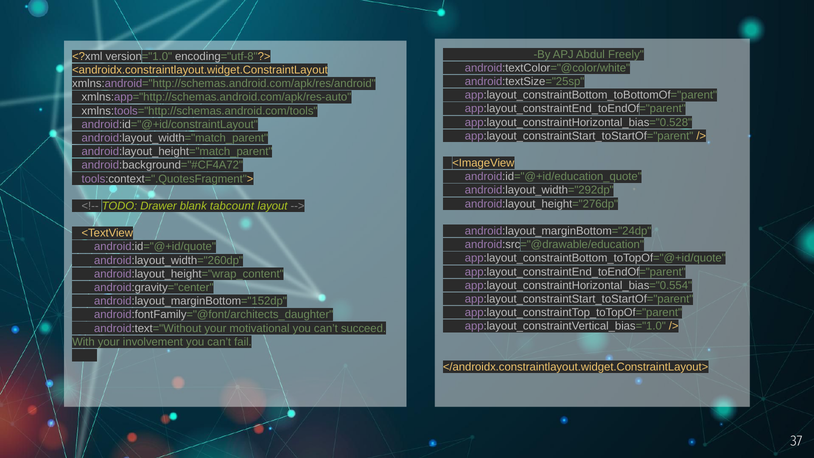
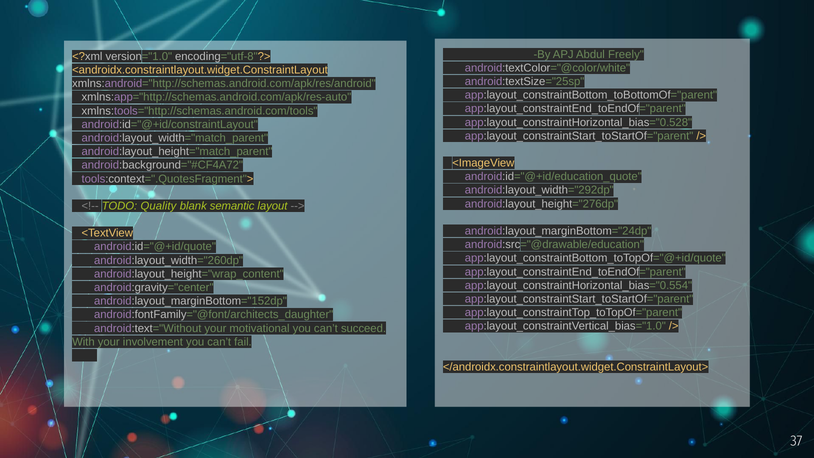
Drawer: Drawer -> Quality
tabcount: tabcount -> semantic
